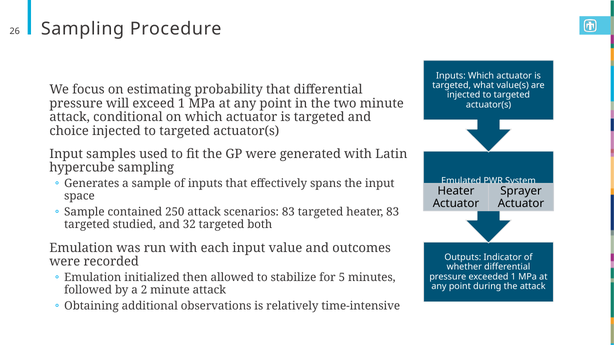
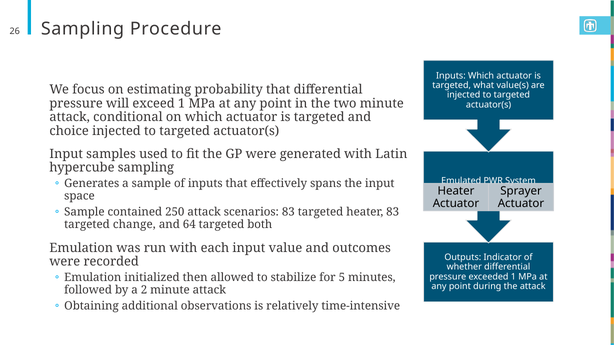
studied: studied -> change
32: 32 -> 64
